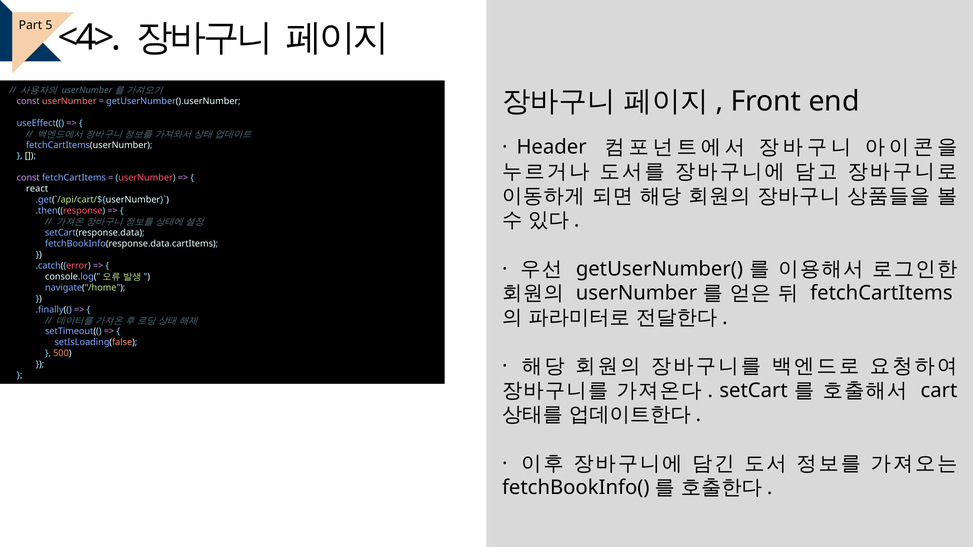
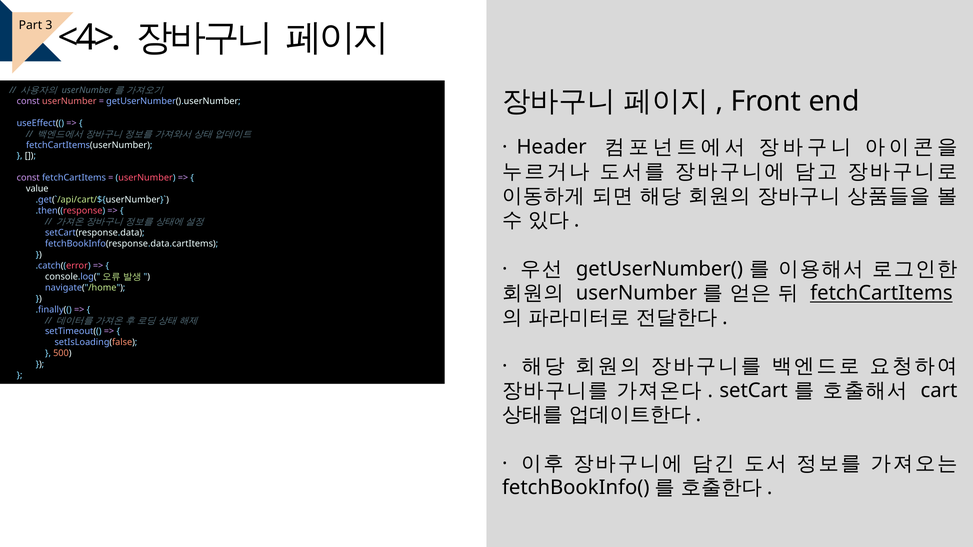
5: 5 -> 3
react: react -> value
fetchCartItems at (881, 293) underline: none -> present
